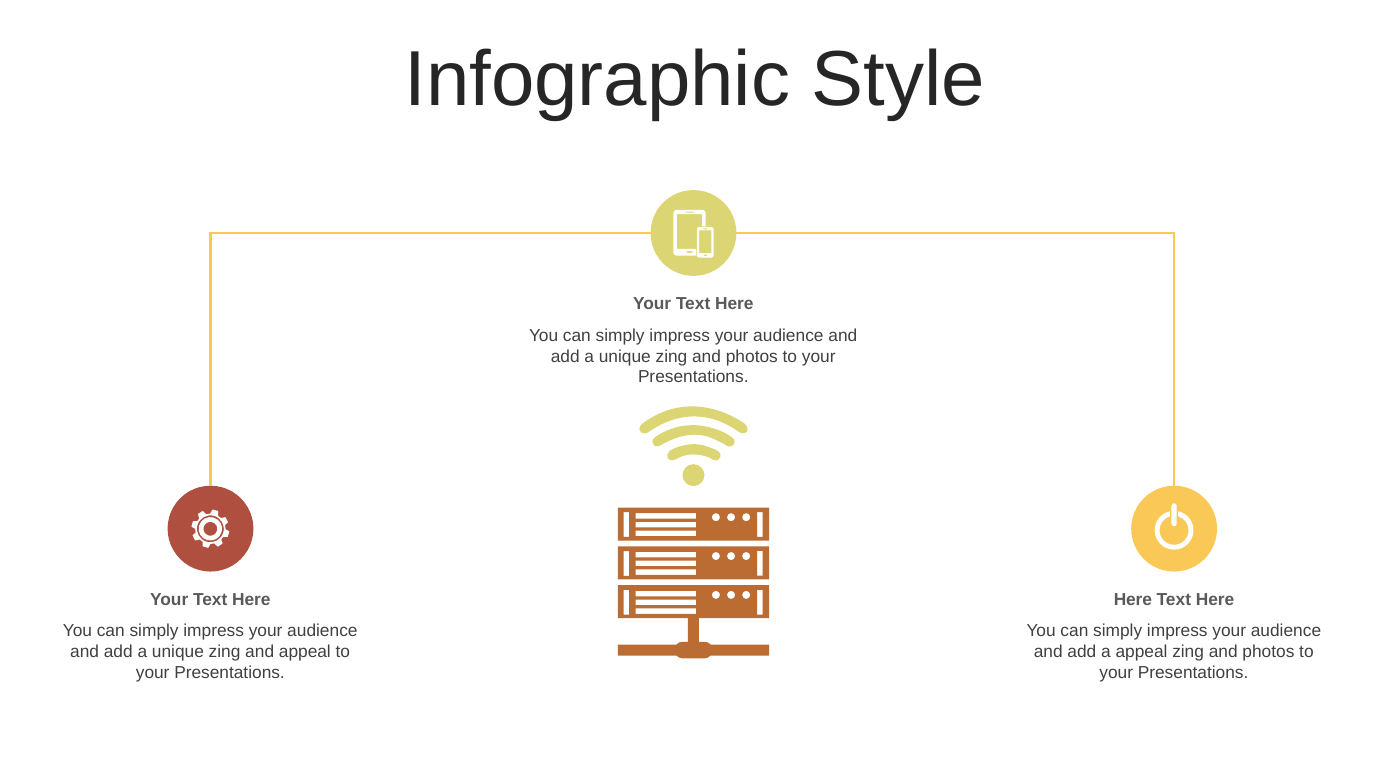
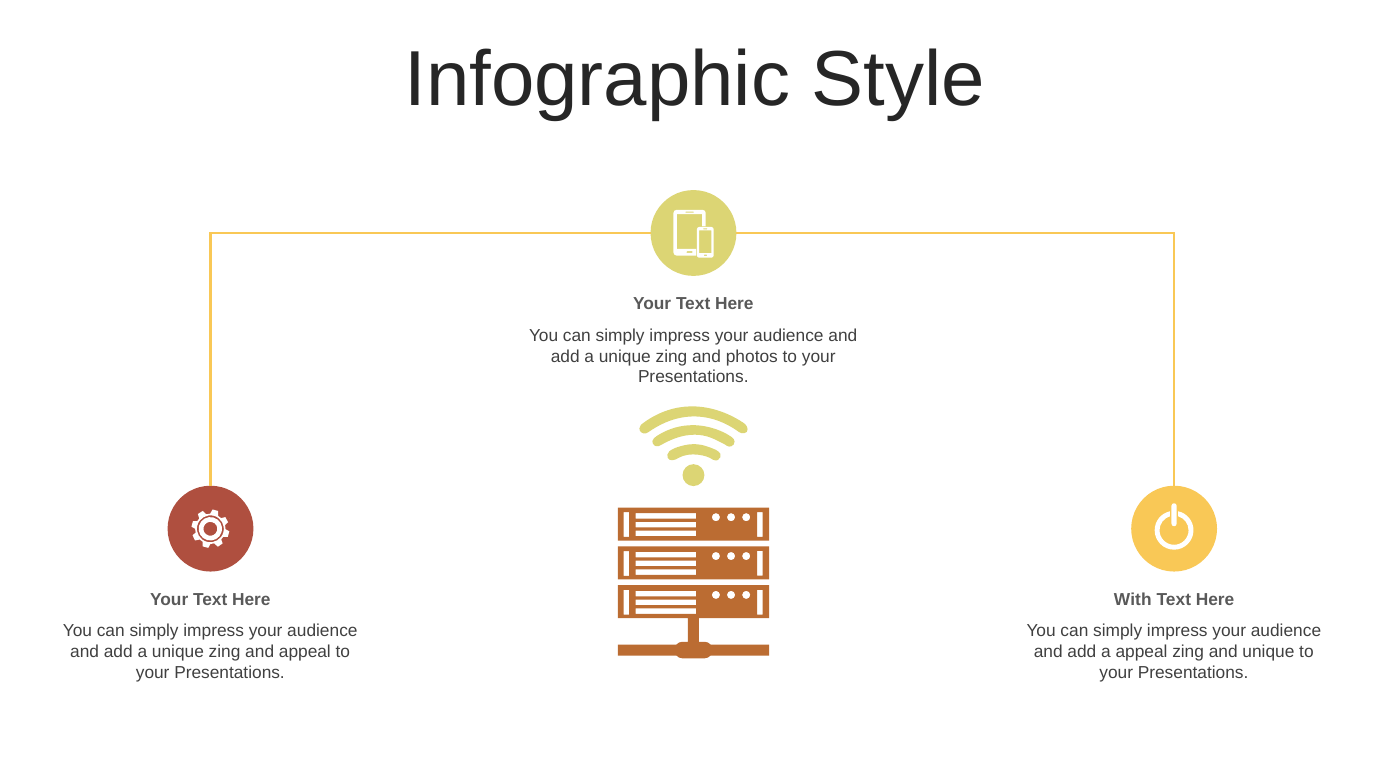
Here at (1133, 600): Here -> With
photos at (1268, 652): photos -> unique
